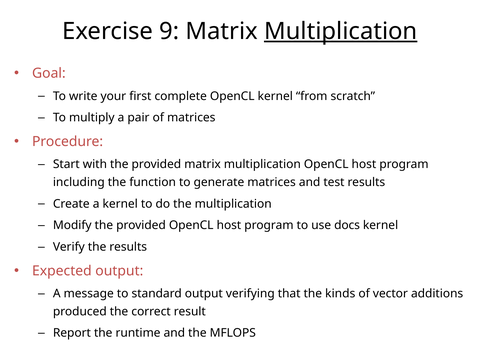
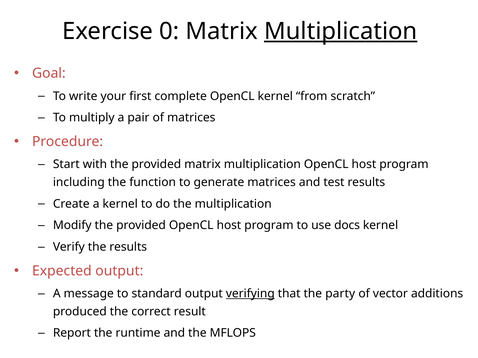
9: 9 -> 0
verifying underline: none -> present
kinds: kinds -> party
